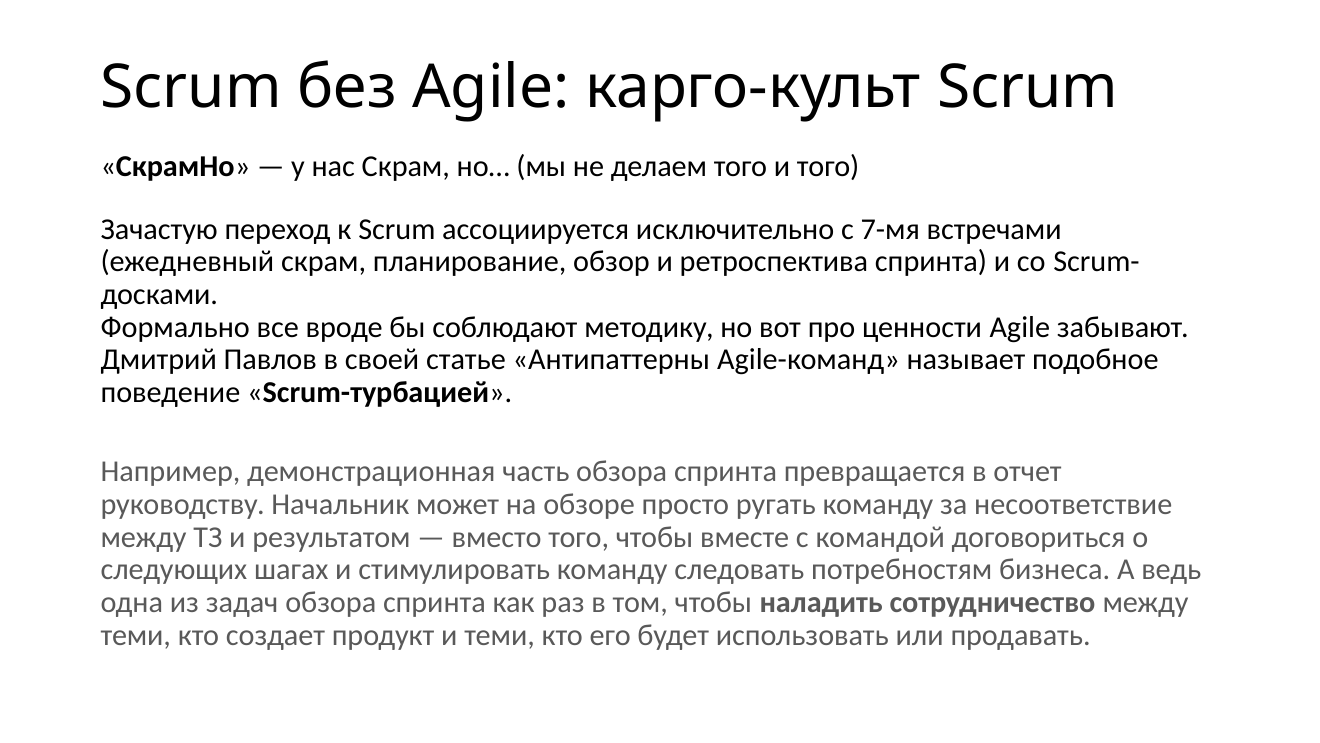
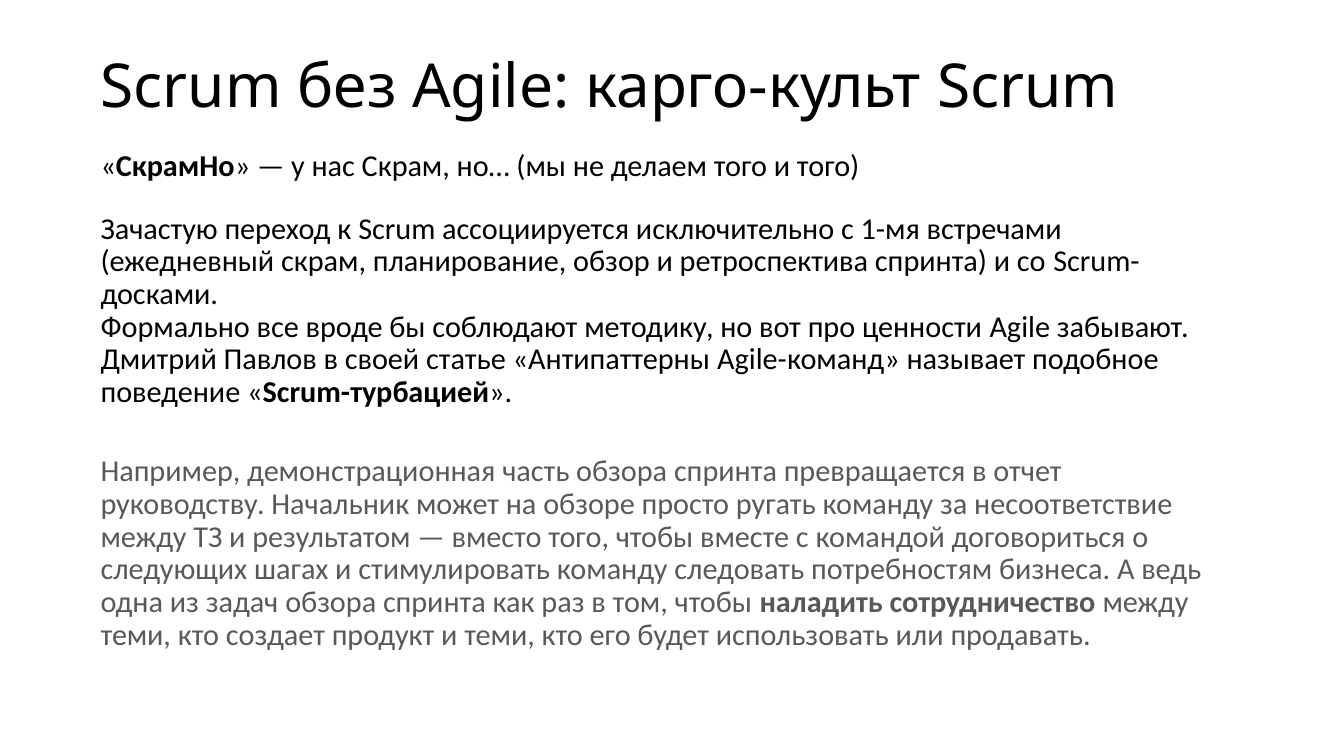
7-мя: 7-мя -> 1-мя
